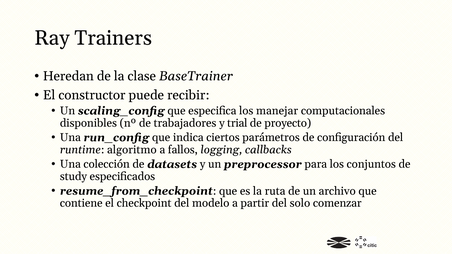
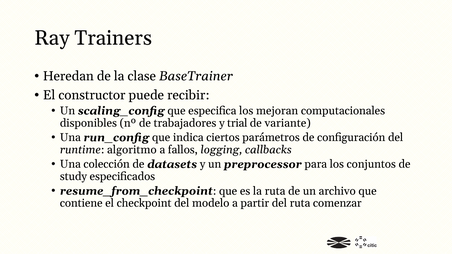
manejar: manejar -> mejoran
proyecto: proyecto -> variante
del solo: solo -> ruta
